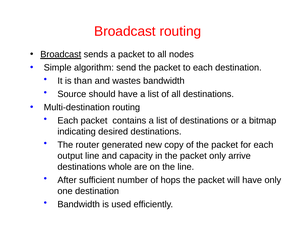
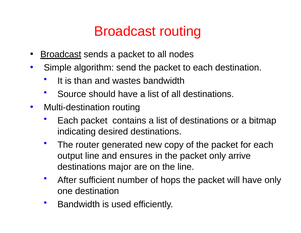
capacity: capacity -> ensures
whole: whole -> major
